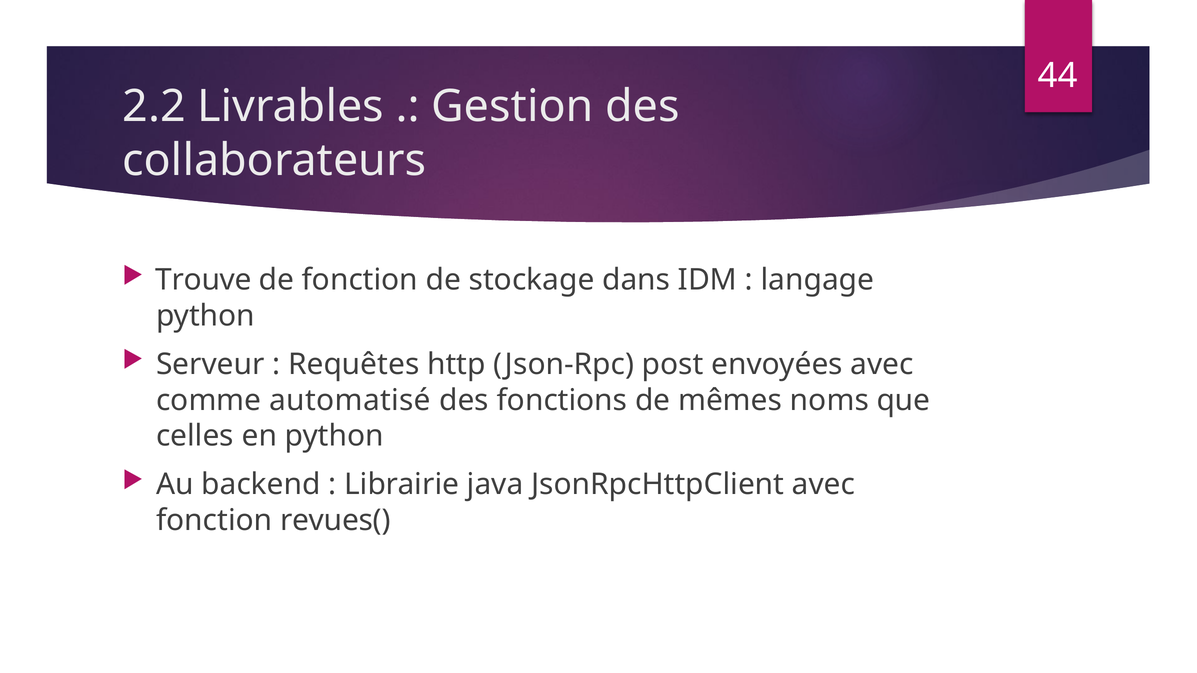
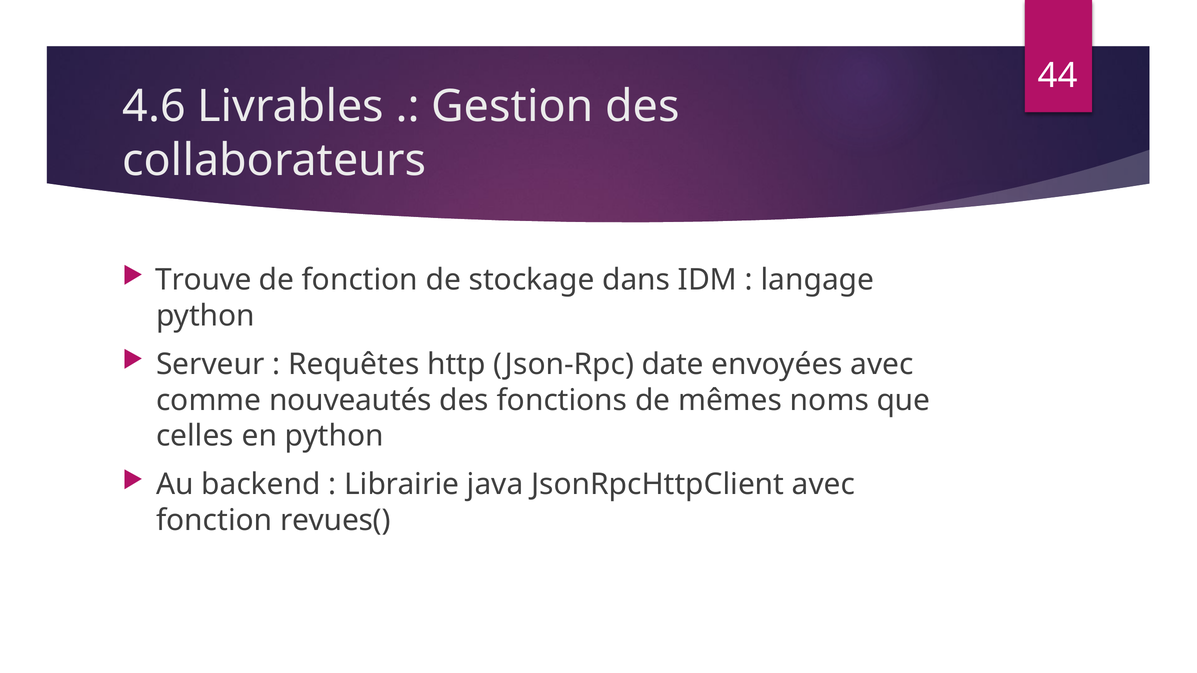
2.2: 2.2 -> 4.6
post: post -> date
automatisé: automatisé -> nouveautés
